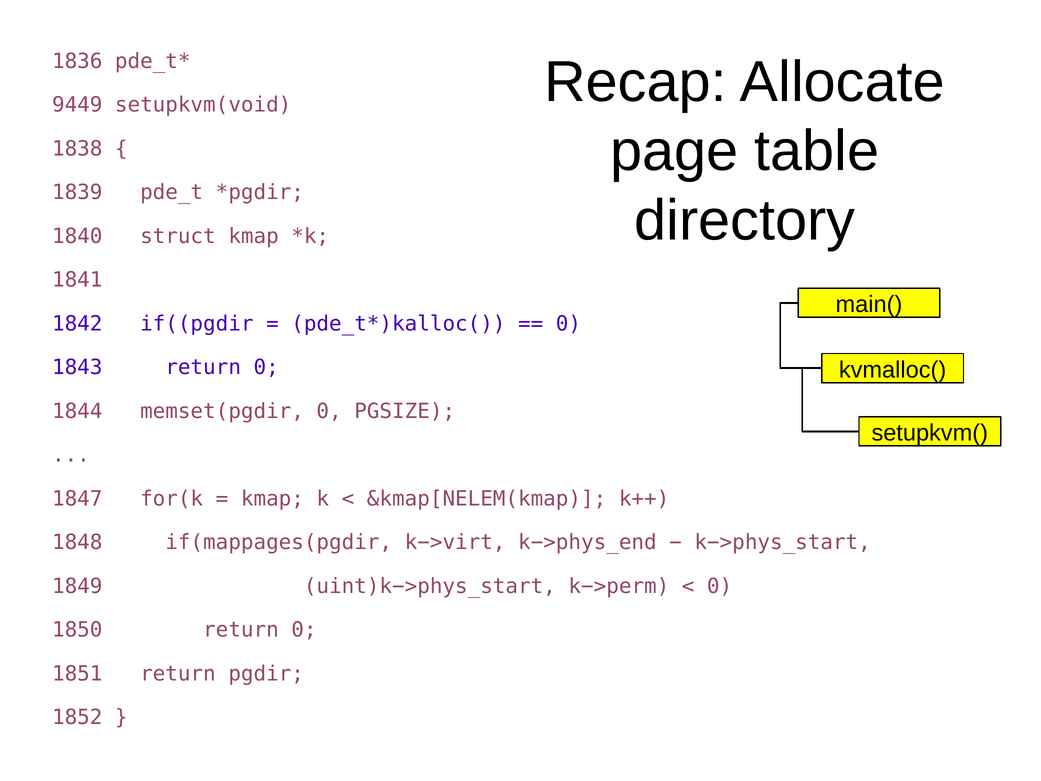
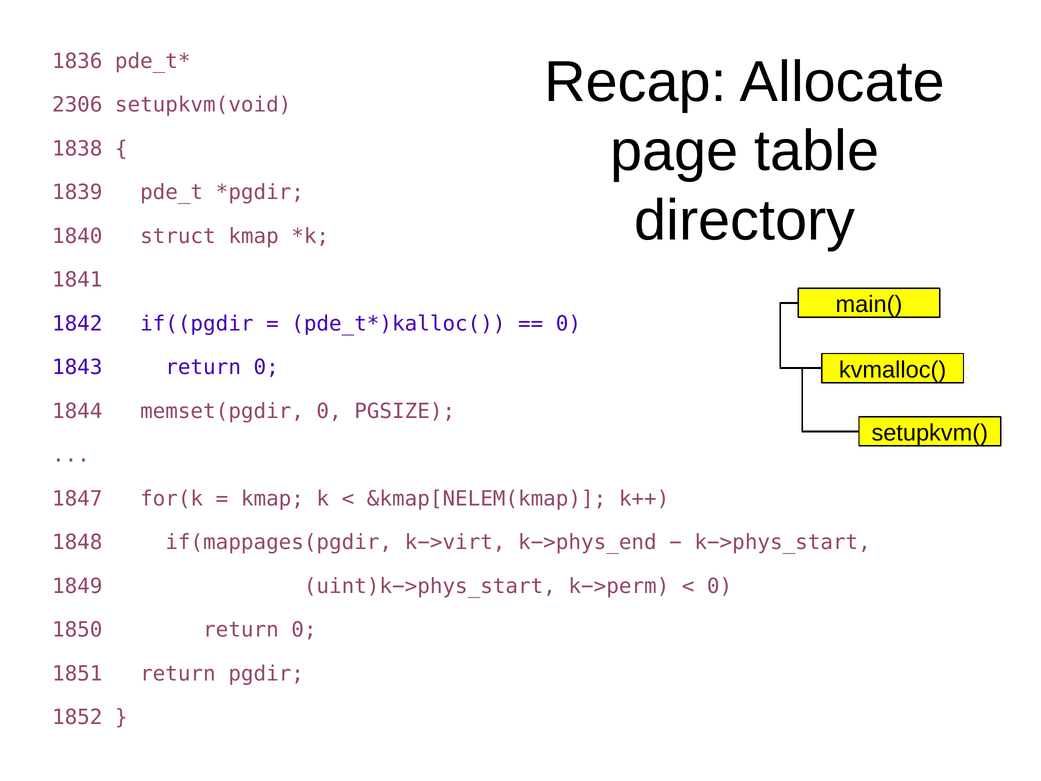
9449: 9449 -> 2306
